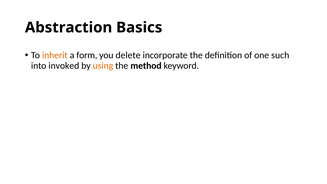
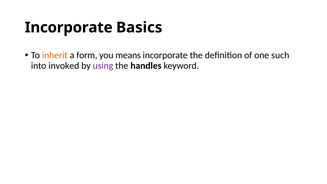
Abstraction at (69, 27): Abstraction -> Incorporate
delete: delete -> means
using colour: orange -> purple
method: method -> handles
